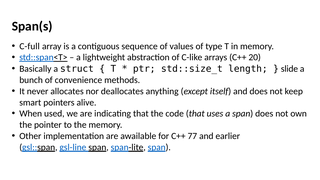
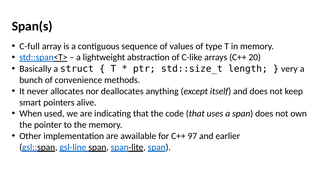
slide: slide -> very
77: 77 -> 97
